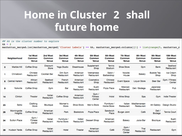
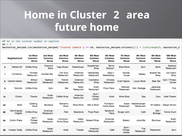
shall: shall -> area
